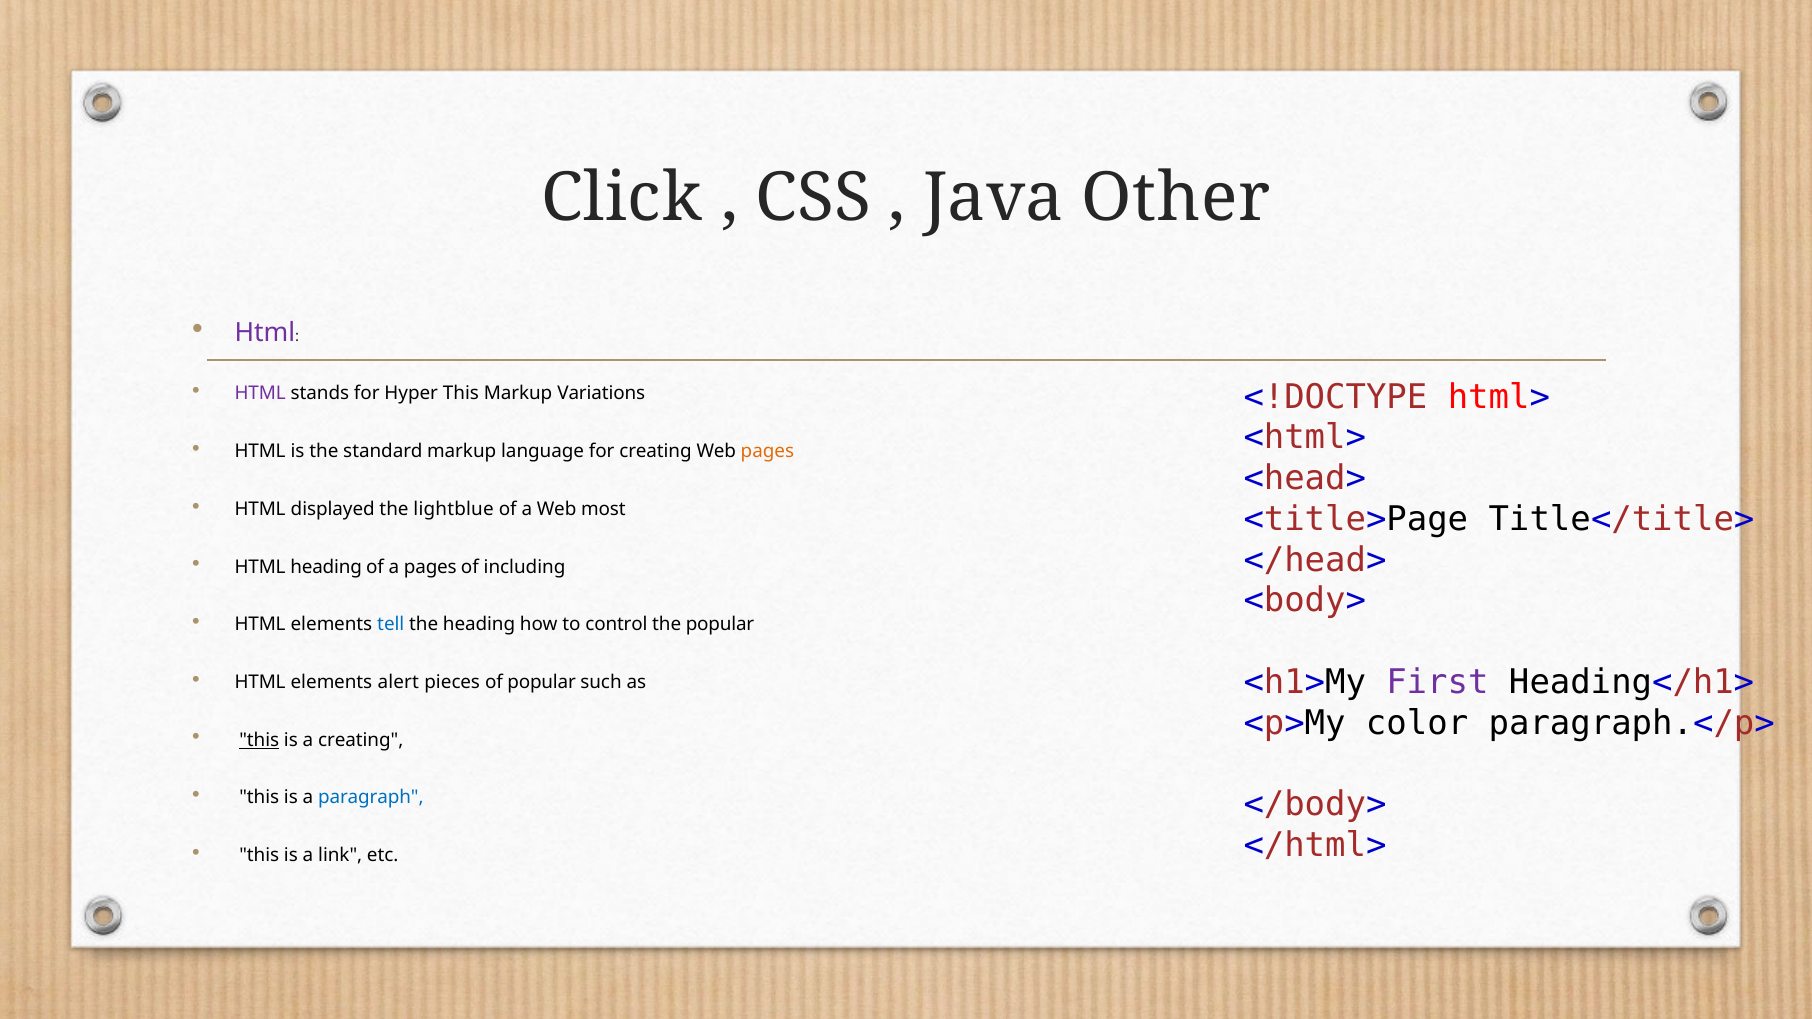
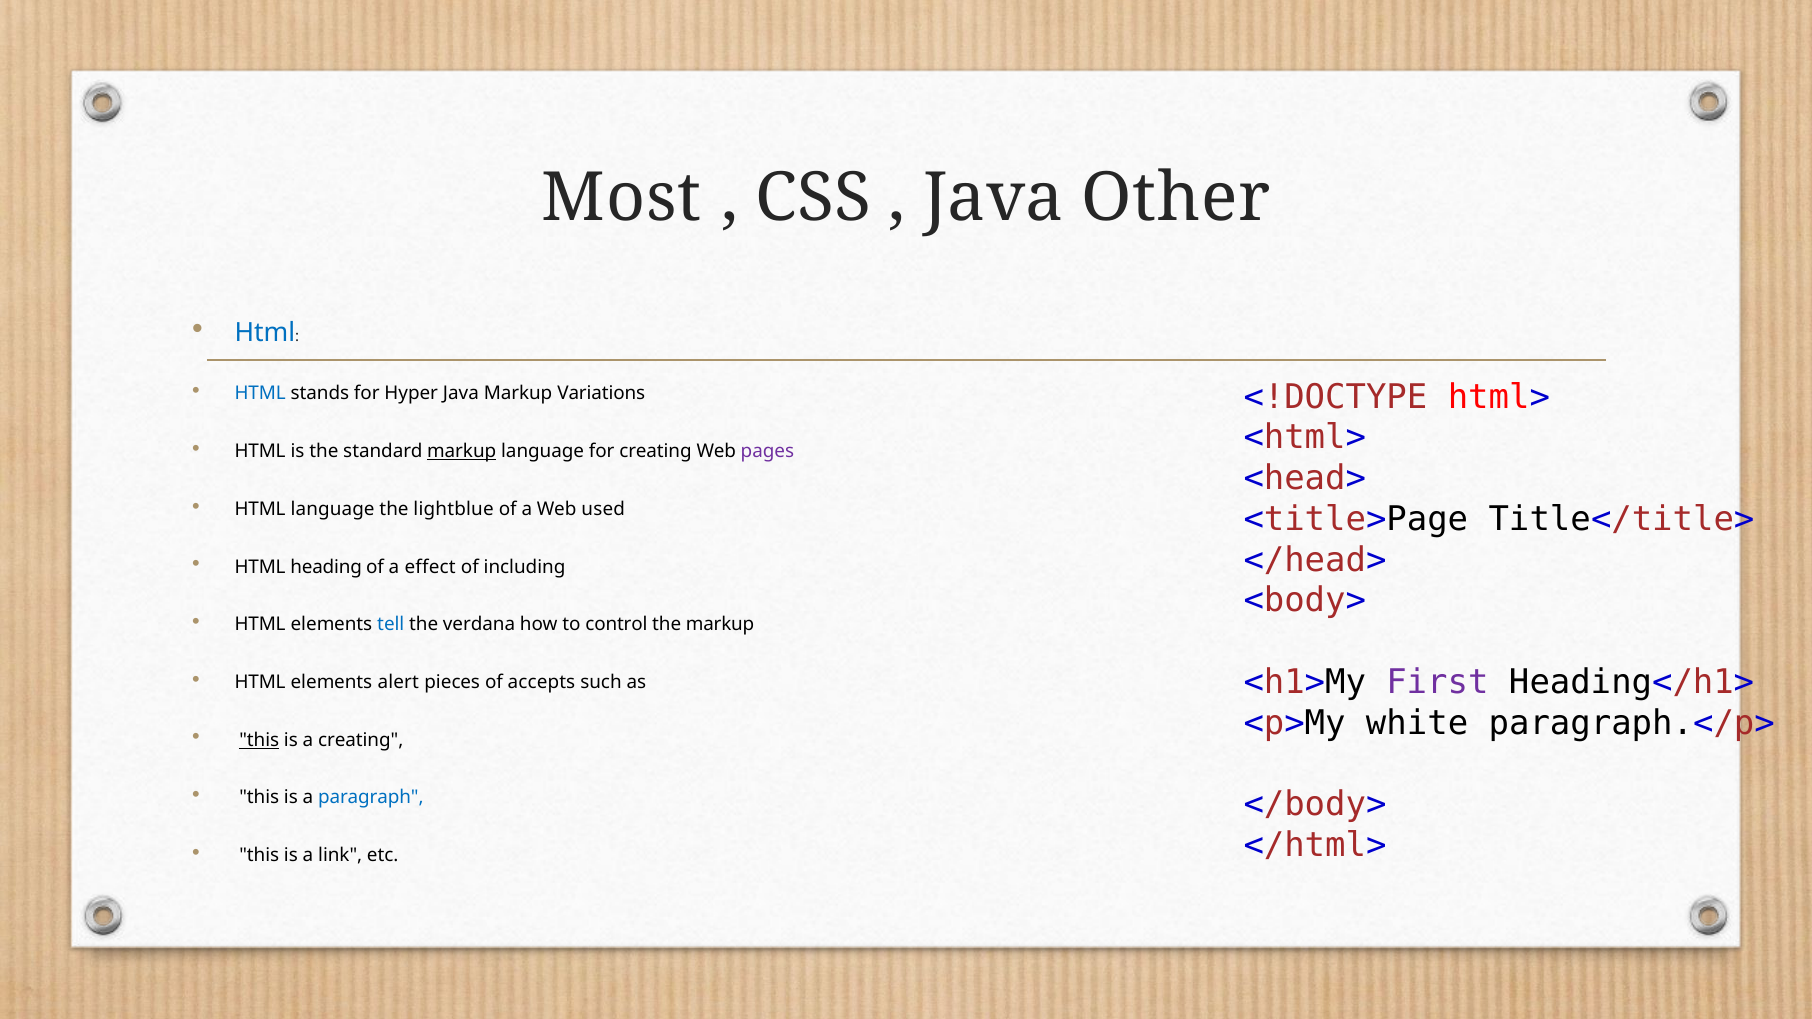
Click: Click -> Most
Html at (265, 333) colour: purple -> blue
HTML at (260, 394) colour: purple -> blue
Hyper This: This -> Java
markup at (462, 451) underline: none -> present
pages at (767, 451) colour: orange -> purple
HTML displayed: displayed -> language
most: most -> used
a pages: pages -> effect
the heading: heading -> verdana
the popular: popular -> markup
of popular: popular -> accepts
color: color -> white
